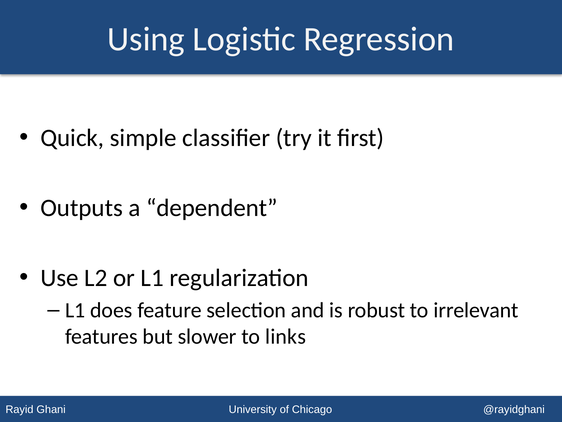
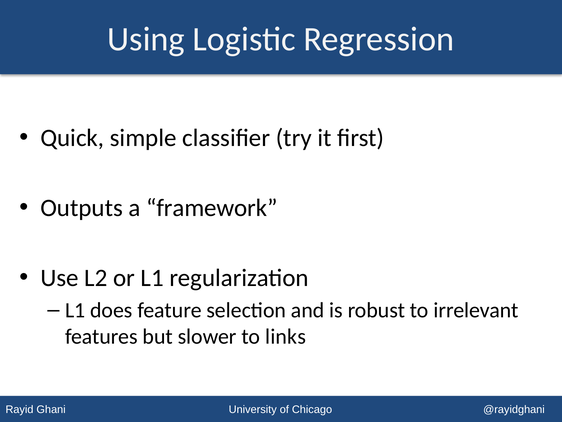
dependent: dependent -> framework
